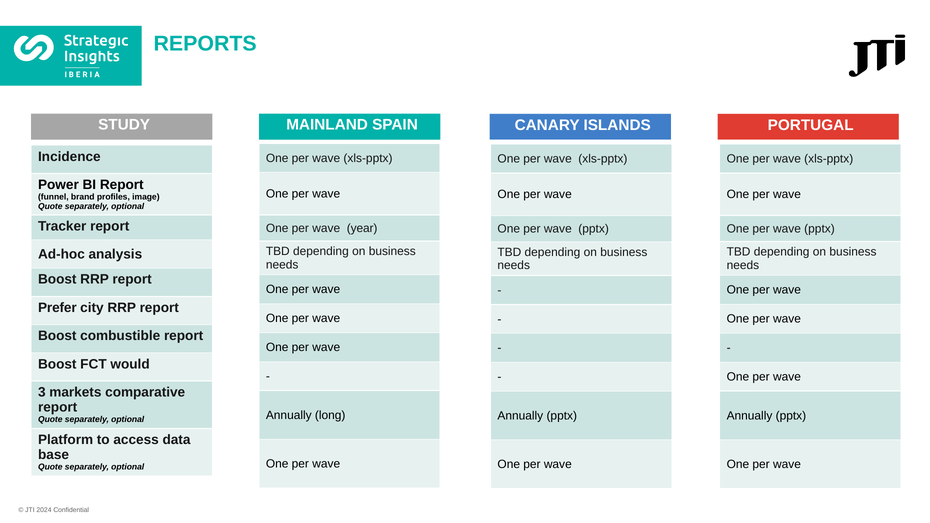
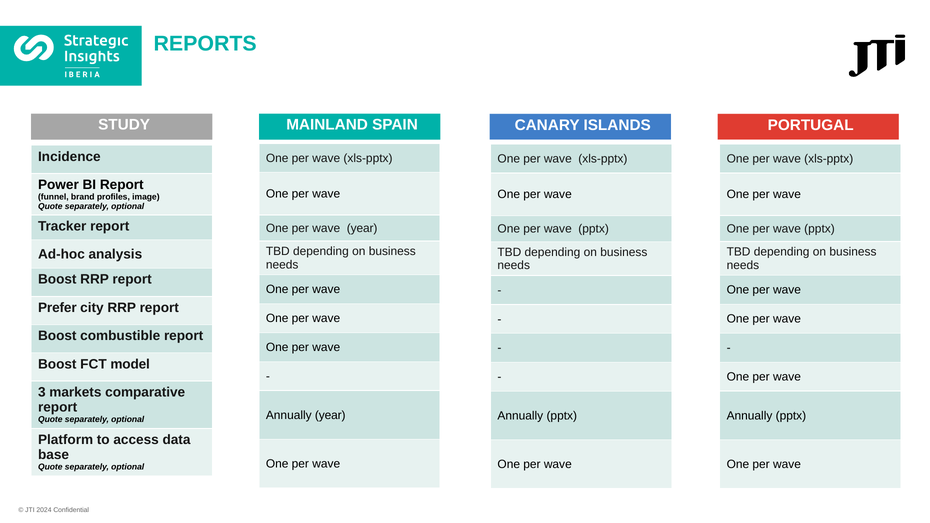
would: would -> model
Annually long: long -> year
